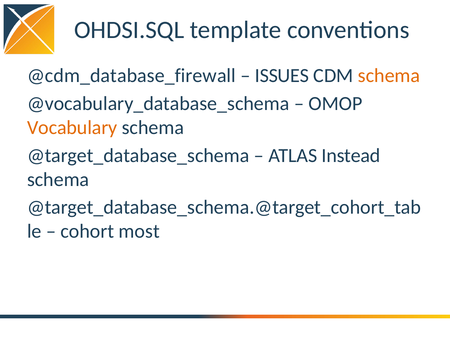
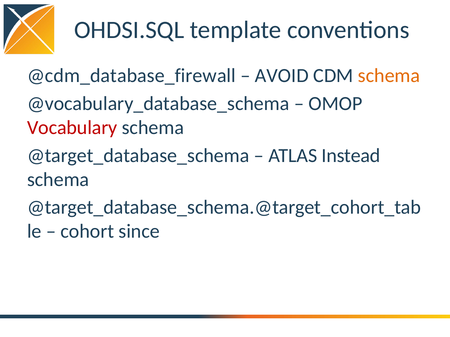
ISSUES: ISSUES -> AVOID
Vocabulary colour: orange -> red
most: most -> since
